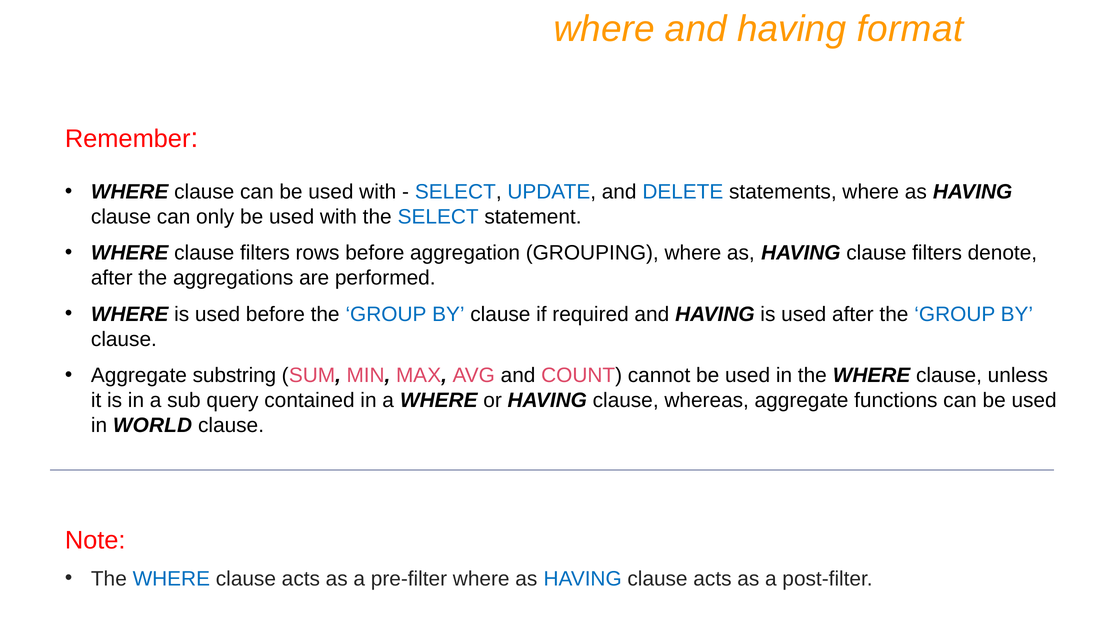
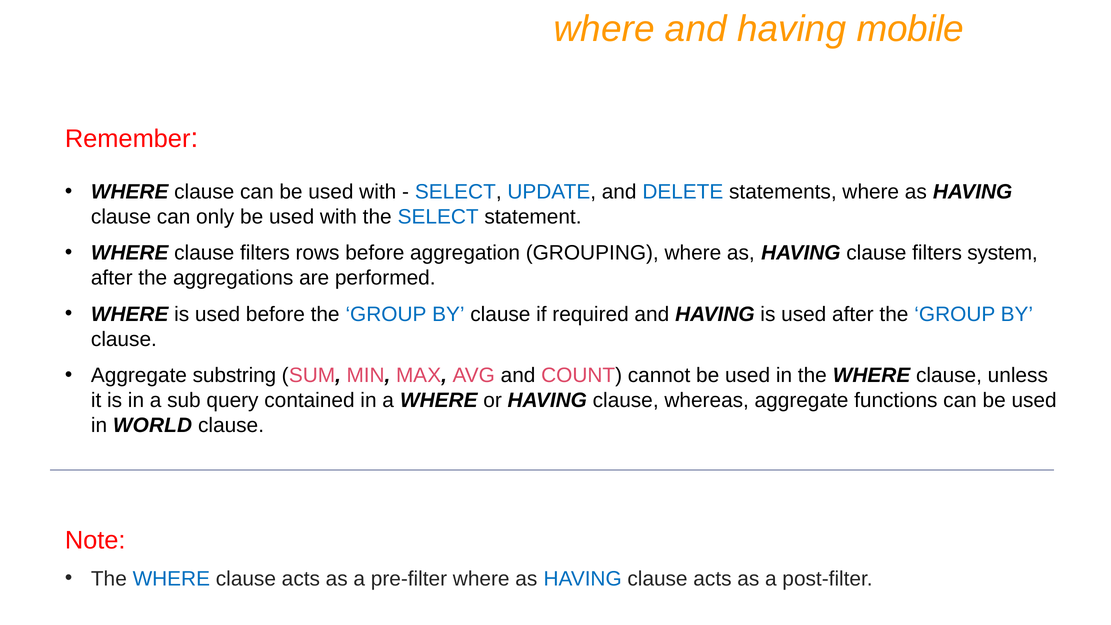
format: format -> mobile
denote: denote -> system
